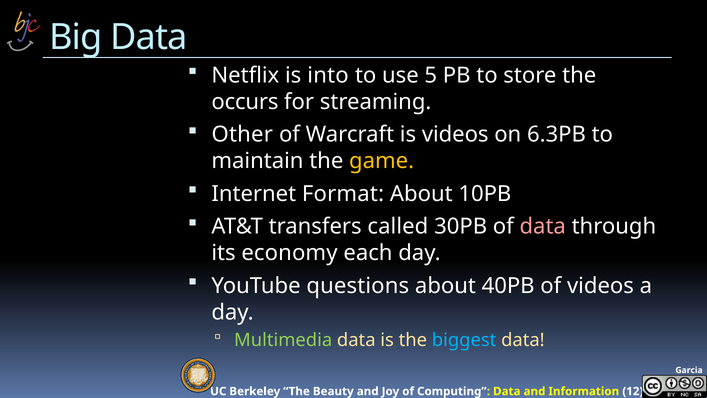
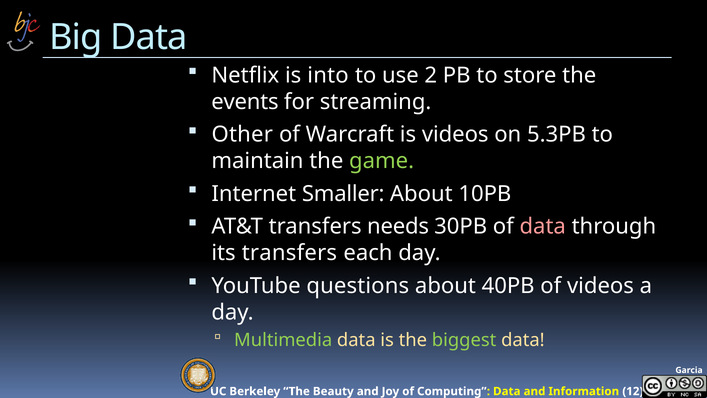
5: 5 -> 2
occurs: occurs -> events
6.3PB: 6.3PB -> 5.3PB
game colour: yellow -> light green
Format: Format -> Smaller
called: called -> needs
its economy: economy -> transfers
biggest colour: light blue -> light green
